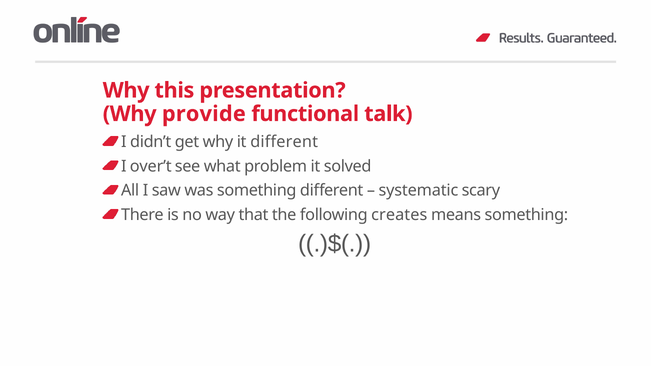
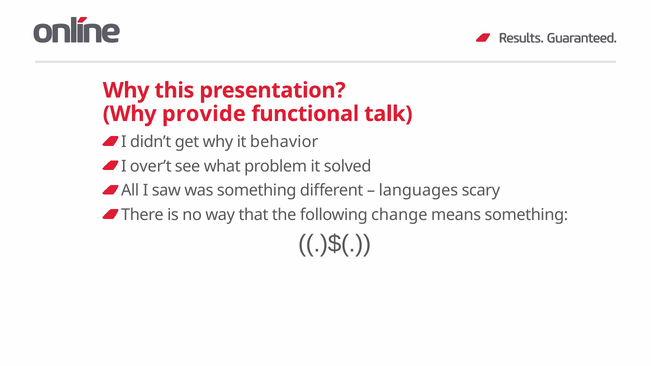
it different: different -> behavior
systematic: systematic -> languages
creates: creates -> change
